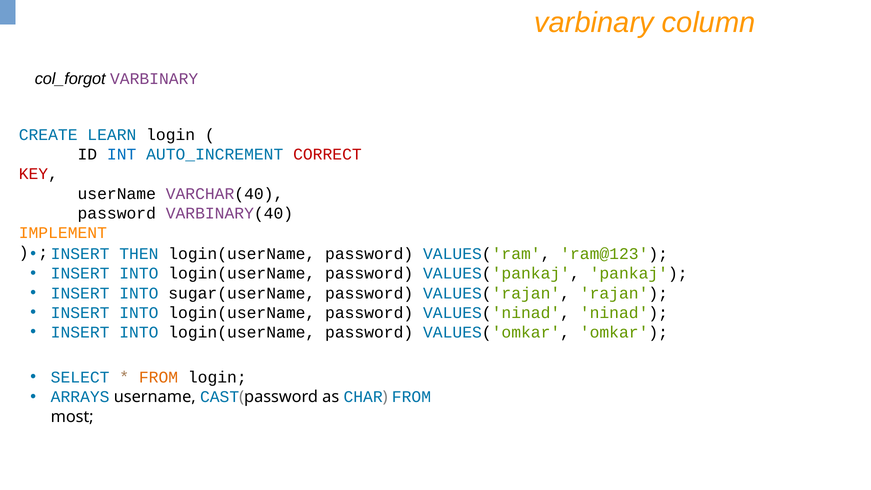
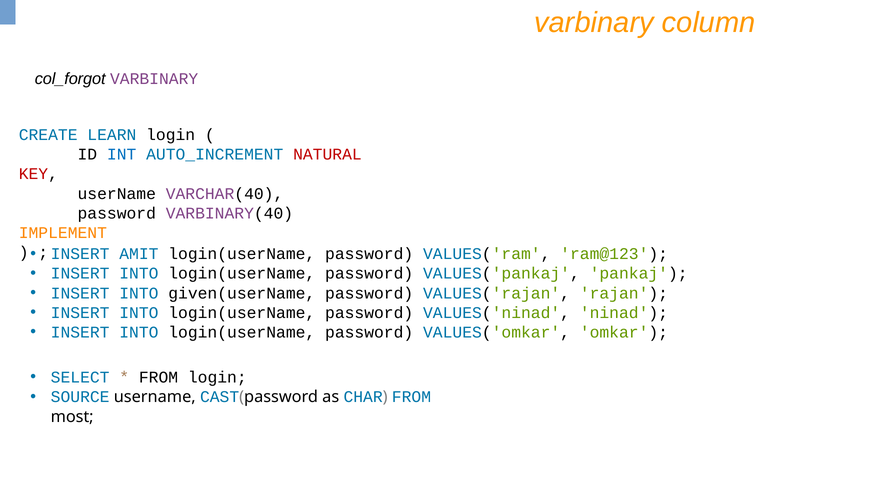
CORRECT: CORRECT -> NATURAL
THEN: THEN -> AMIT
sugar(userName: sugar(userName -> given(userName
FROM at (159, 377) colour: orange -> black
ARRAYS: ARRAYS -> SOURCE
